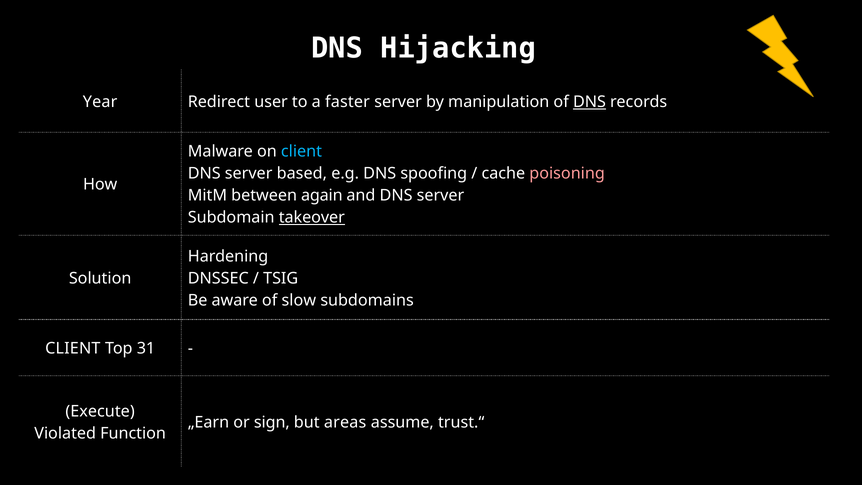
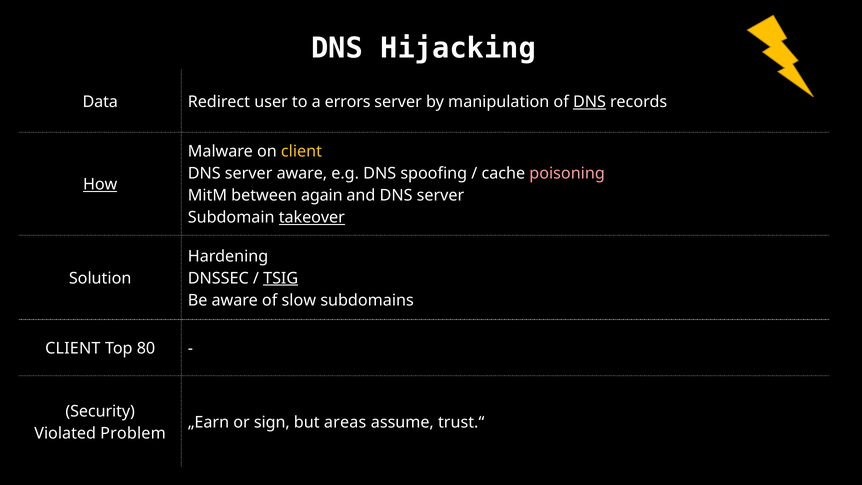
Year: Year -> Data
faster: faster -> errors
client at (301, 152) colour: light blue -> yellow
server based: based -> aware
How underline: none -> present
TSIG underline: none -> present
31: 31 -> 80
Execute: Execute -> Security
Function: Function -> Problem
